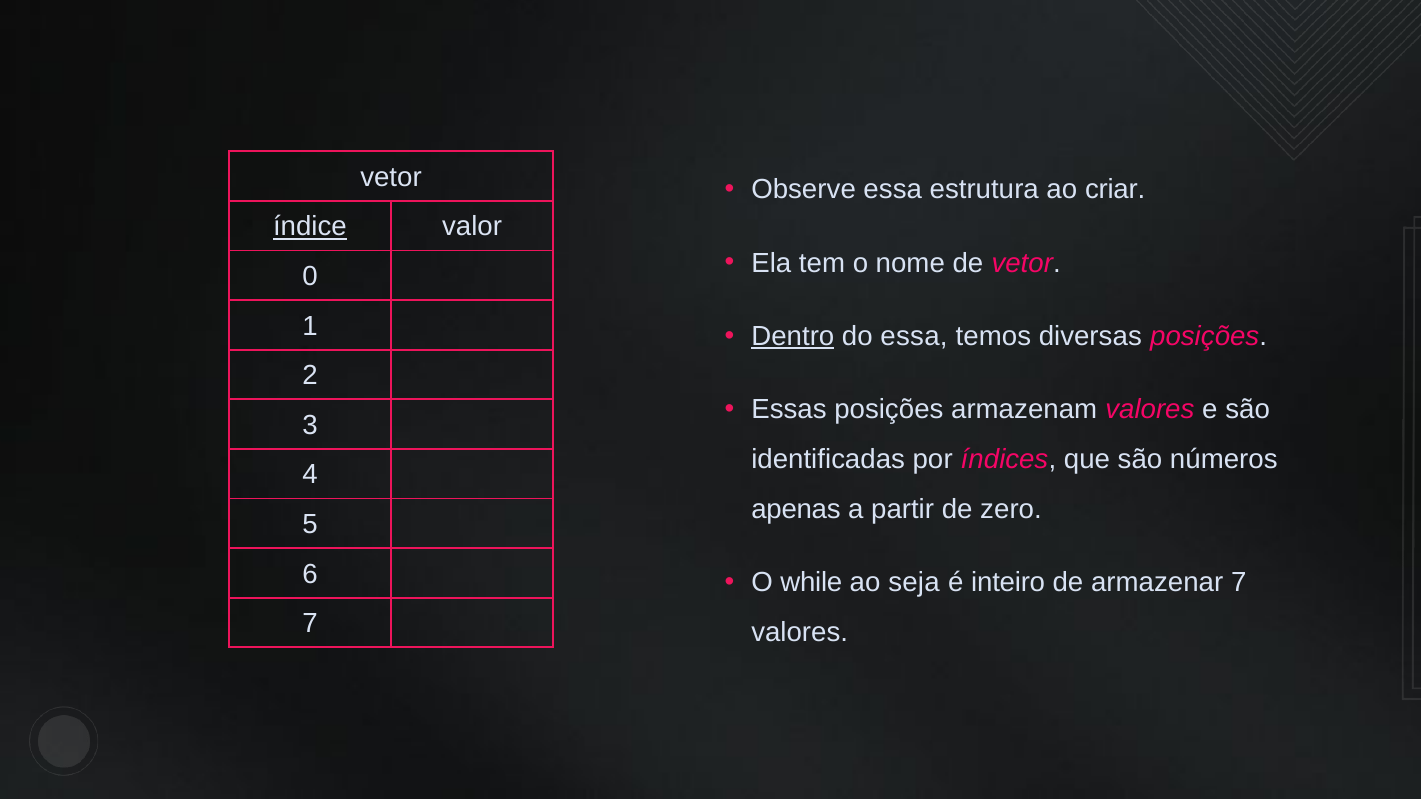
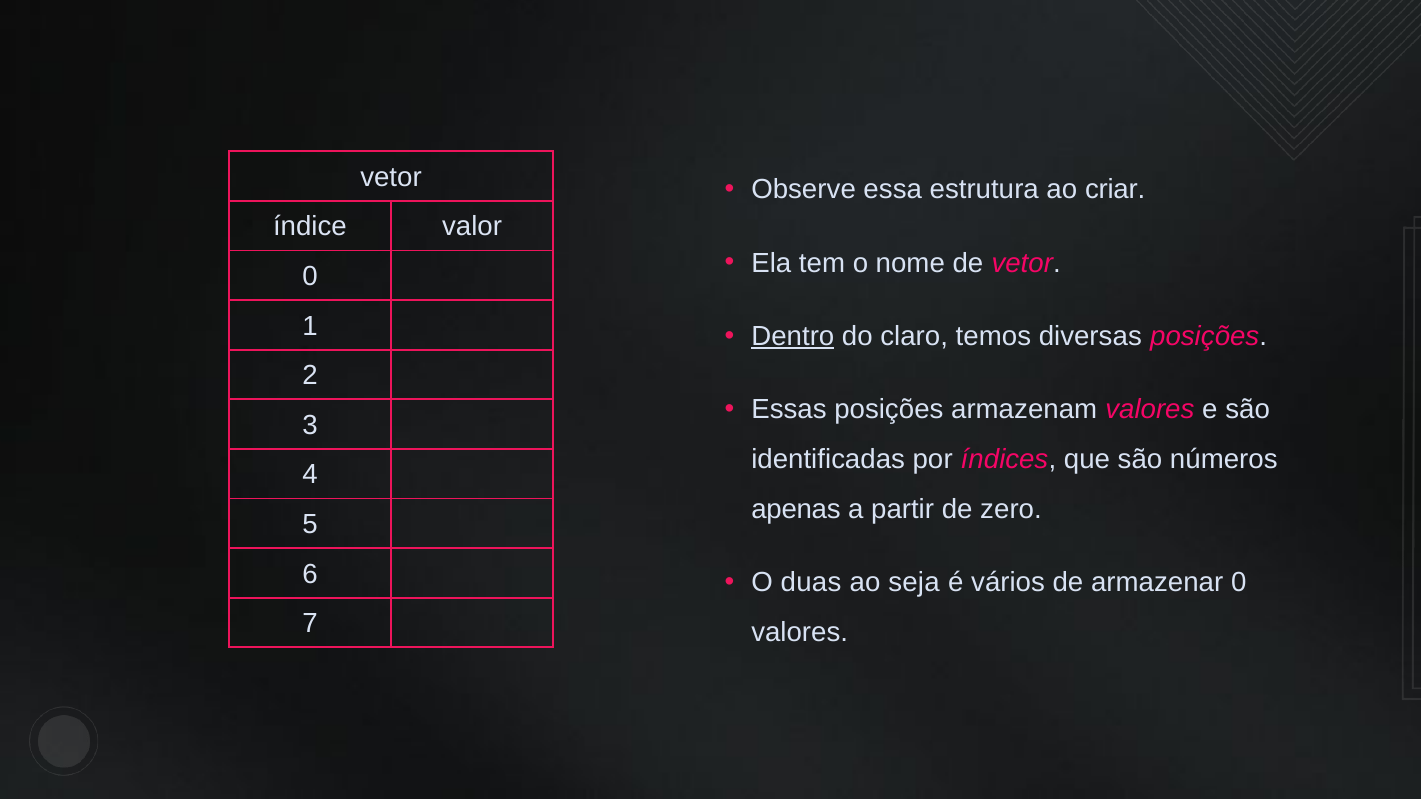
índice underline: present -> none
do essa: essa -> claro
while: while -> duas
inteiro: inteiro -> vários
armazenar 7: 7 -> 0
